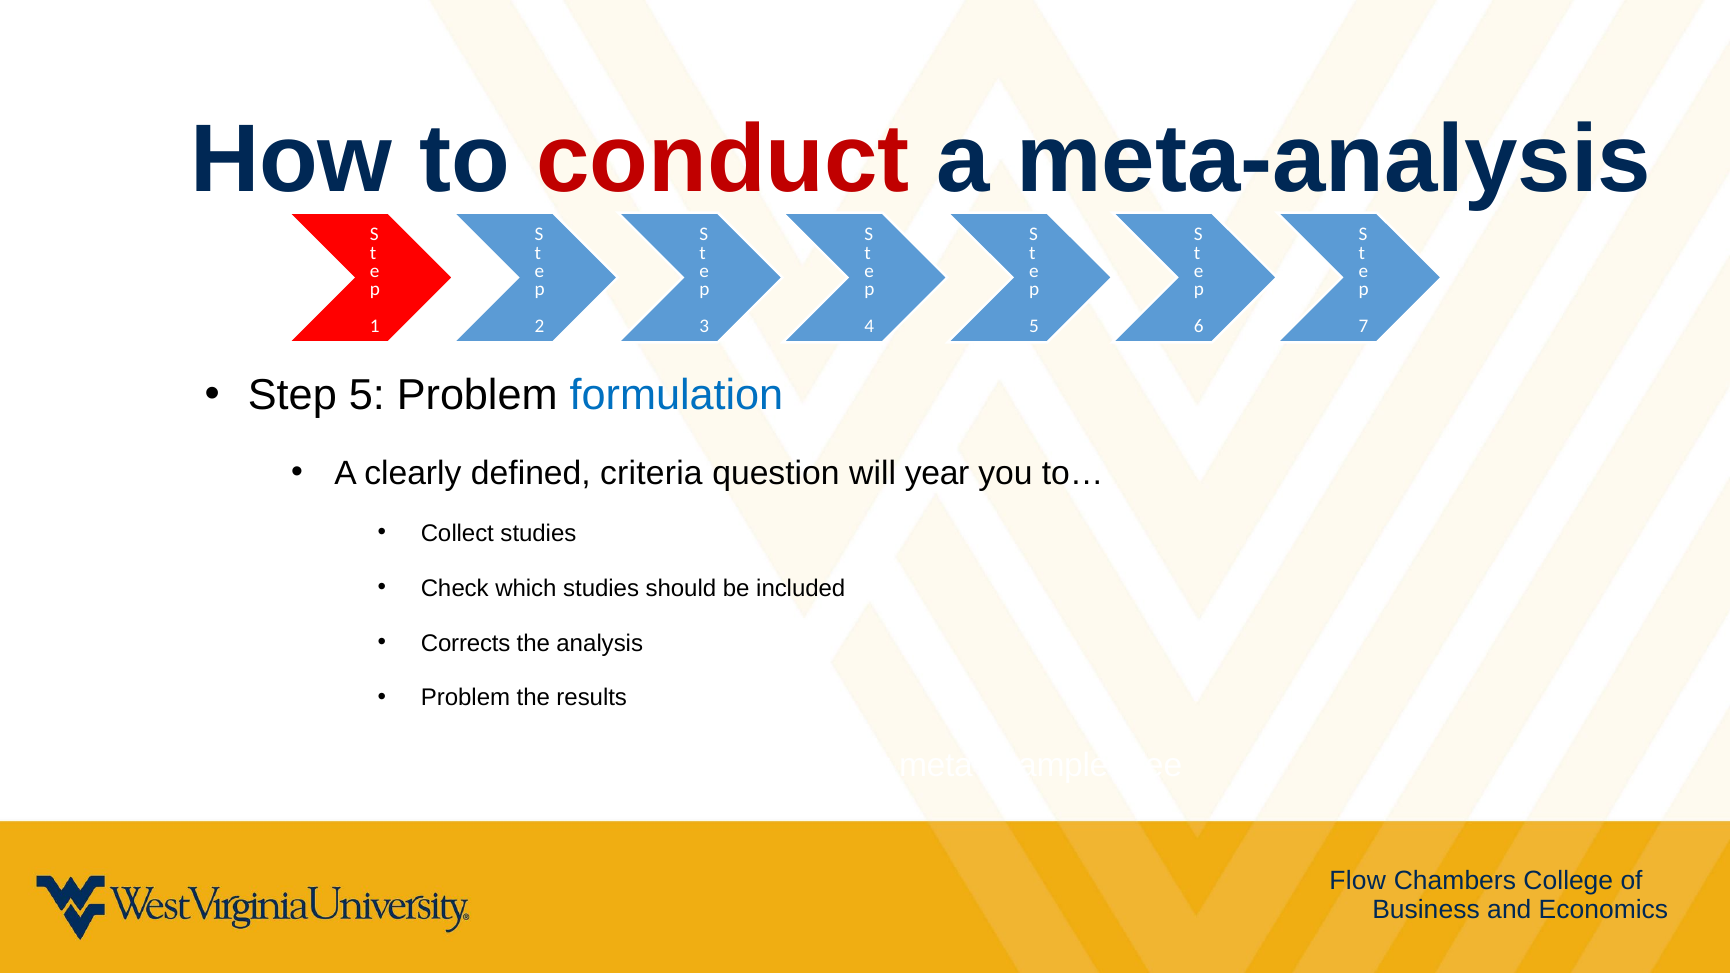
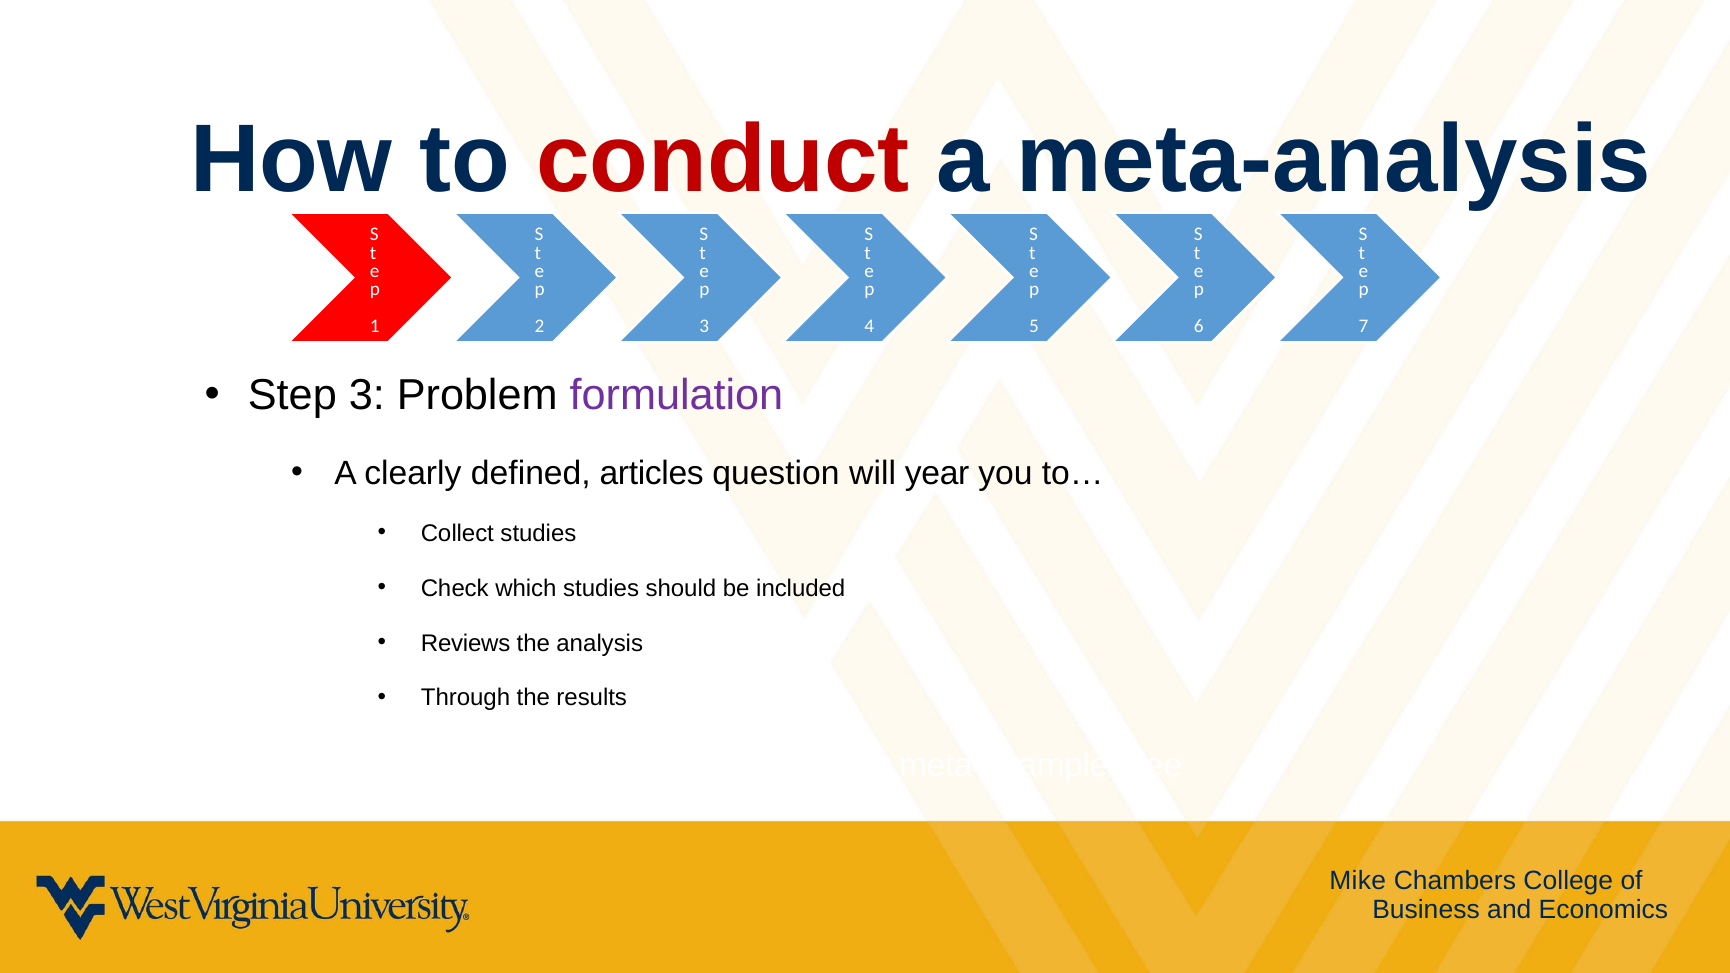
Step 5: 5 -> 3
formulation colour: blue -> purple
criteria: criteria -> articles
Corrects: Corrects -> Reviews
Problem at (466, 698): Problem -> Through
Flow: Flow -> Mike
